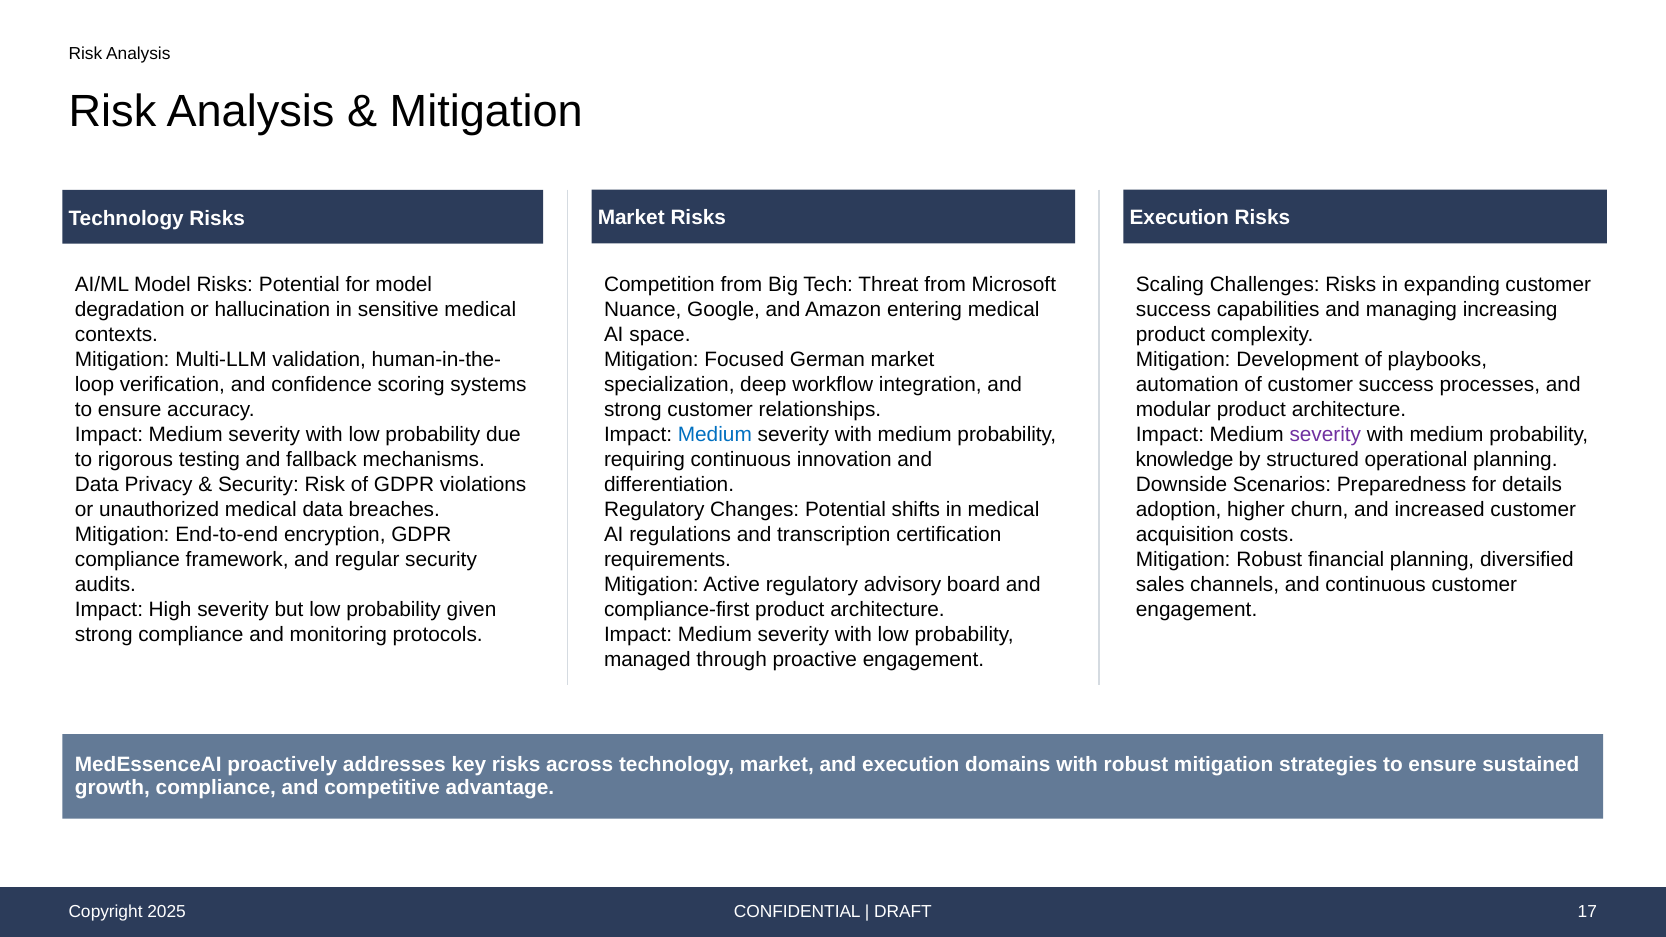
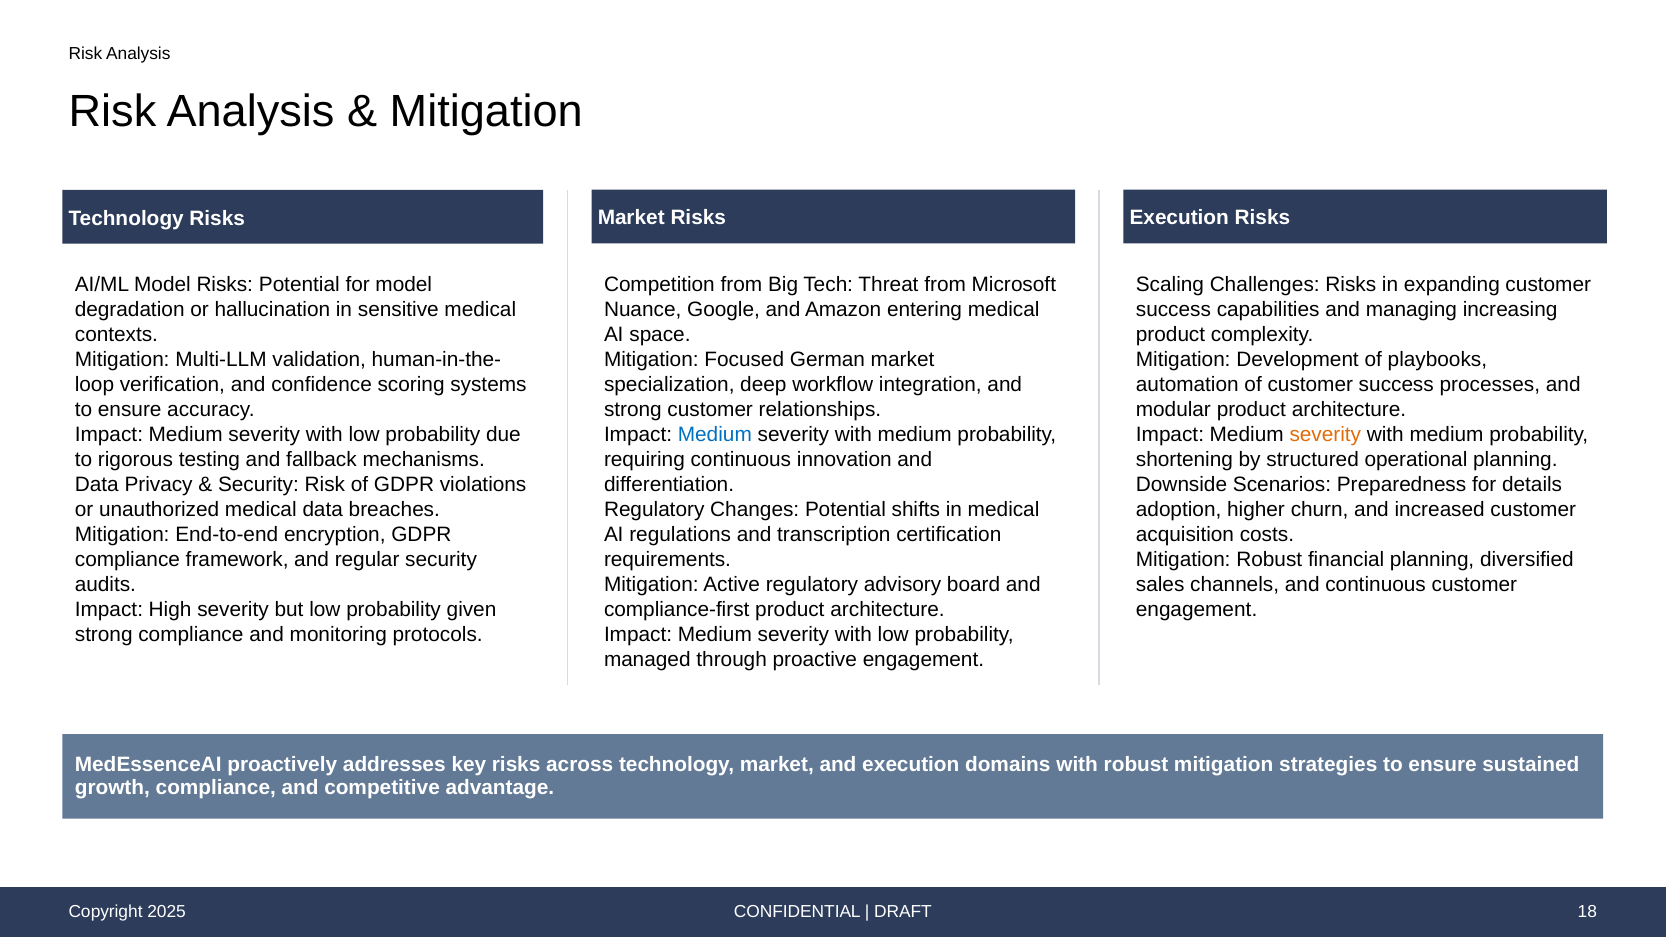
severity at (1325, 435) colour: purple -> orange
knowledge: knowledge -> shortening
17: 17 -> 18
